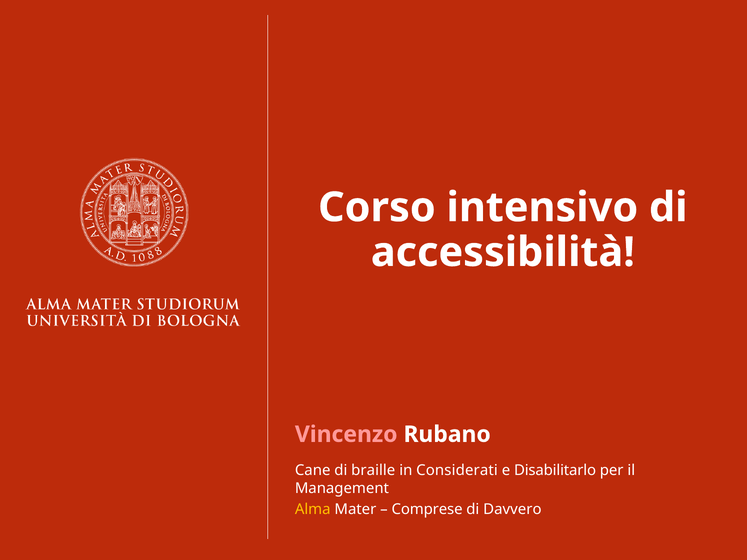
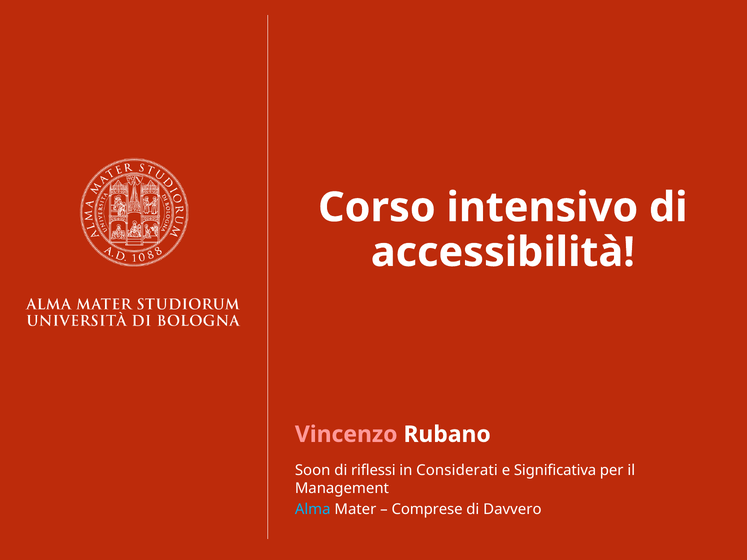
Cane: Cane -> Soon
braille: braille -> riflessi
Disabilitarlo: Disabilitarlo -> Significativa
Alma colour: yellow -> light blue
